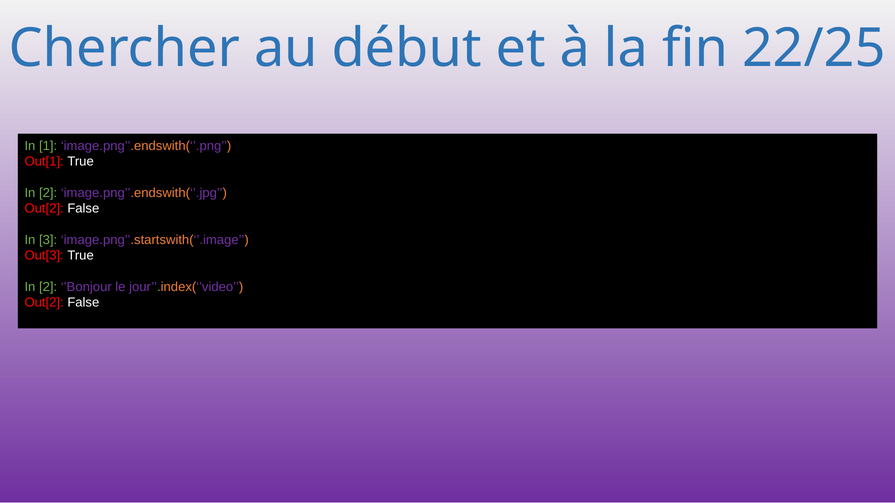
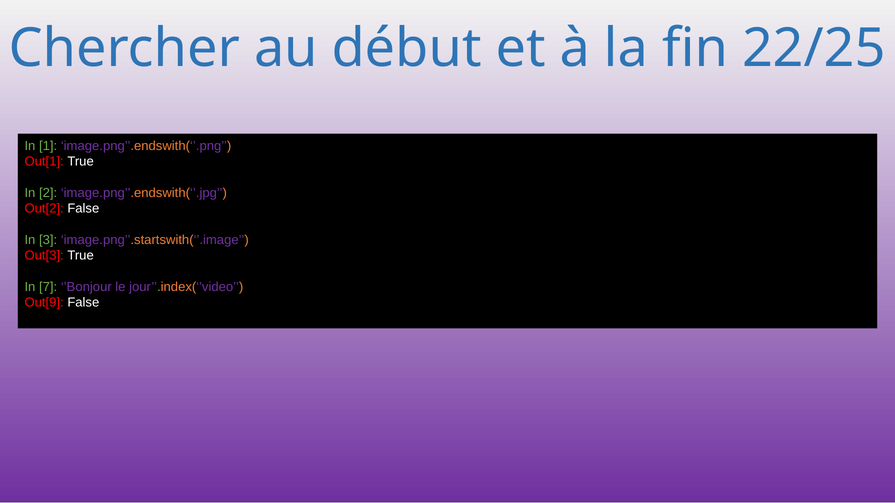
2 at (48, 287): 2 -> 7
Out[2 at (44, 303): Out[2 -> Out[9
